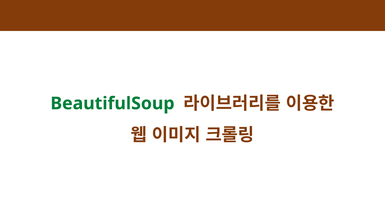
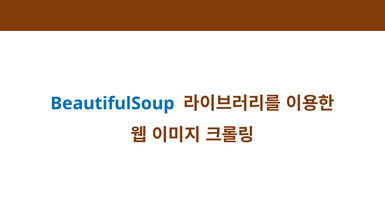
BeautifulSoup colour: green -> blue
